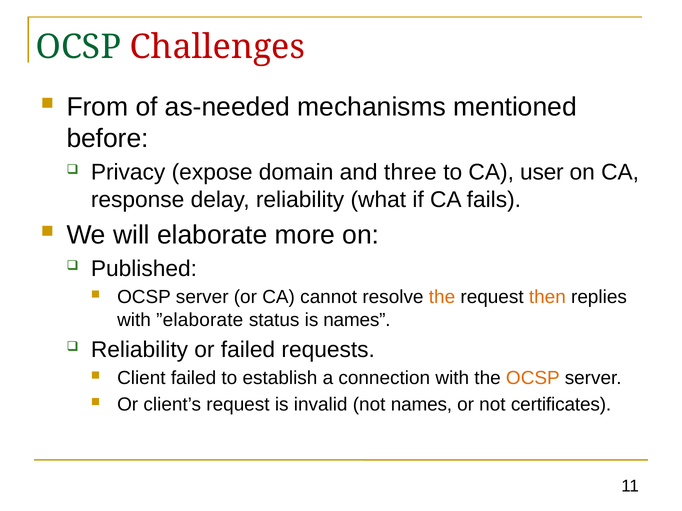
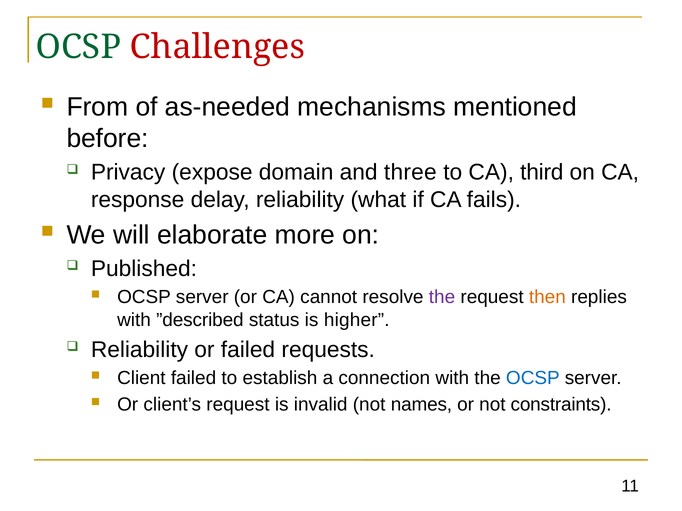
user: user -> third
the at (442, 297) colour: orange -> purple
”elaborate: ”elaborate -> ”described
is names: names -> higher
OCSP at (533, 378) colour: orange -> blue
certificates: certificates -> constraints
